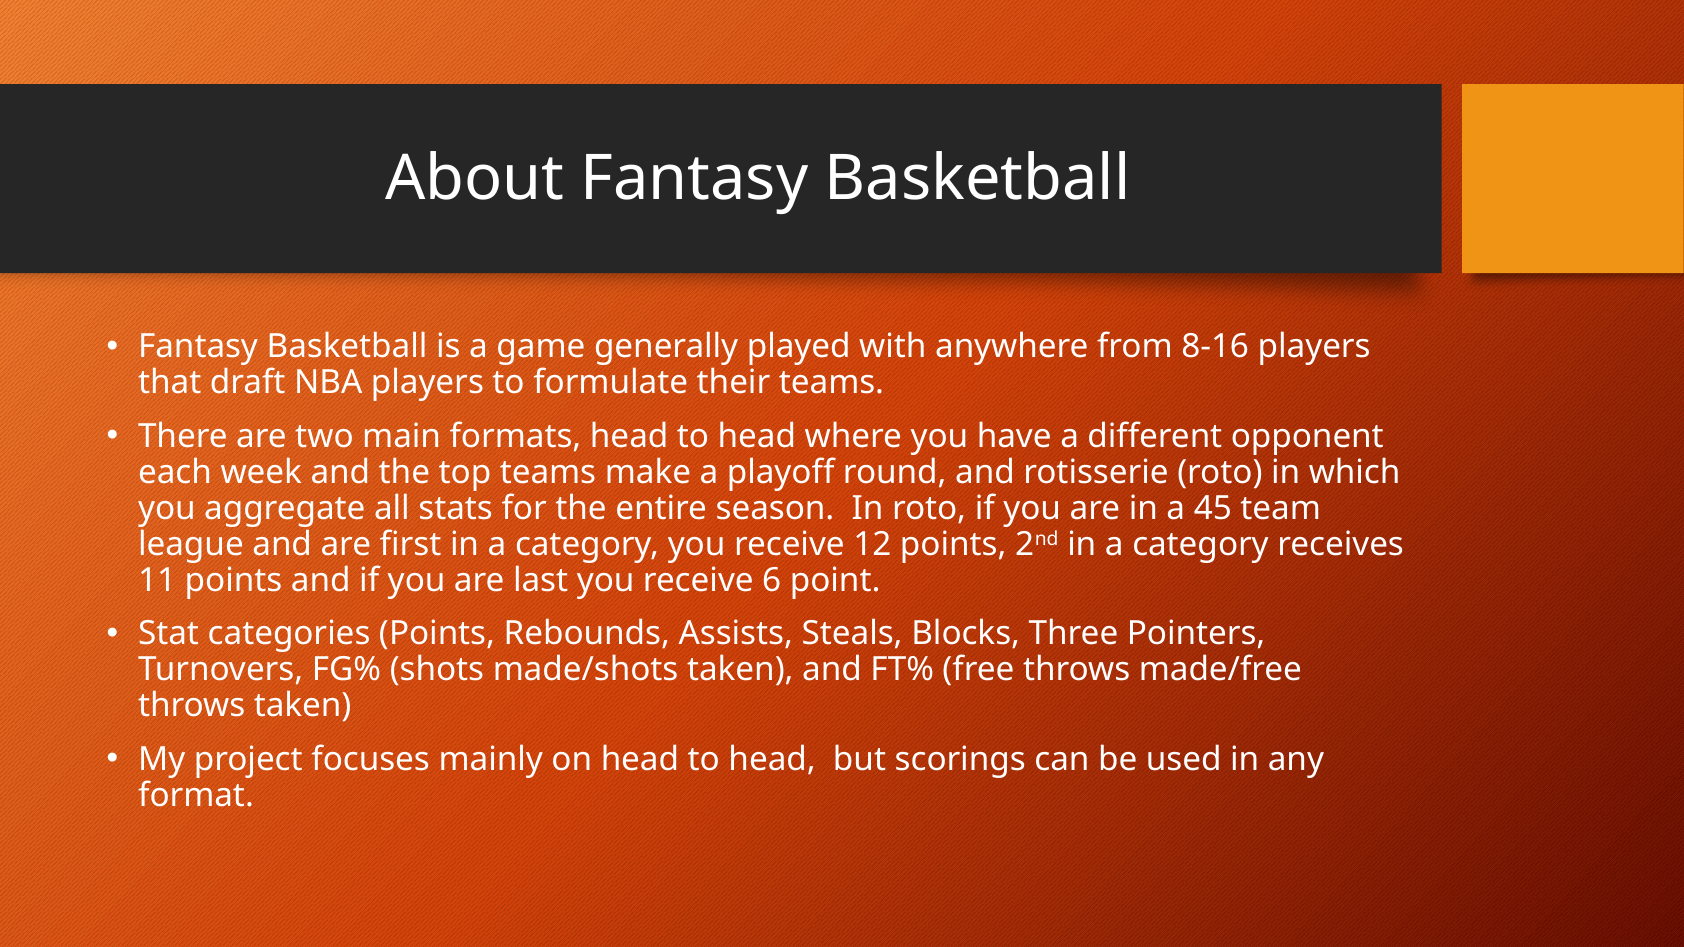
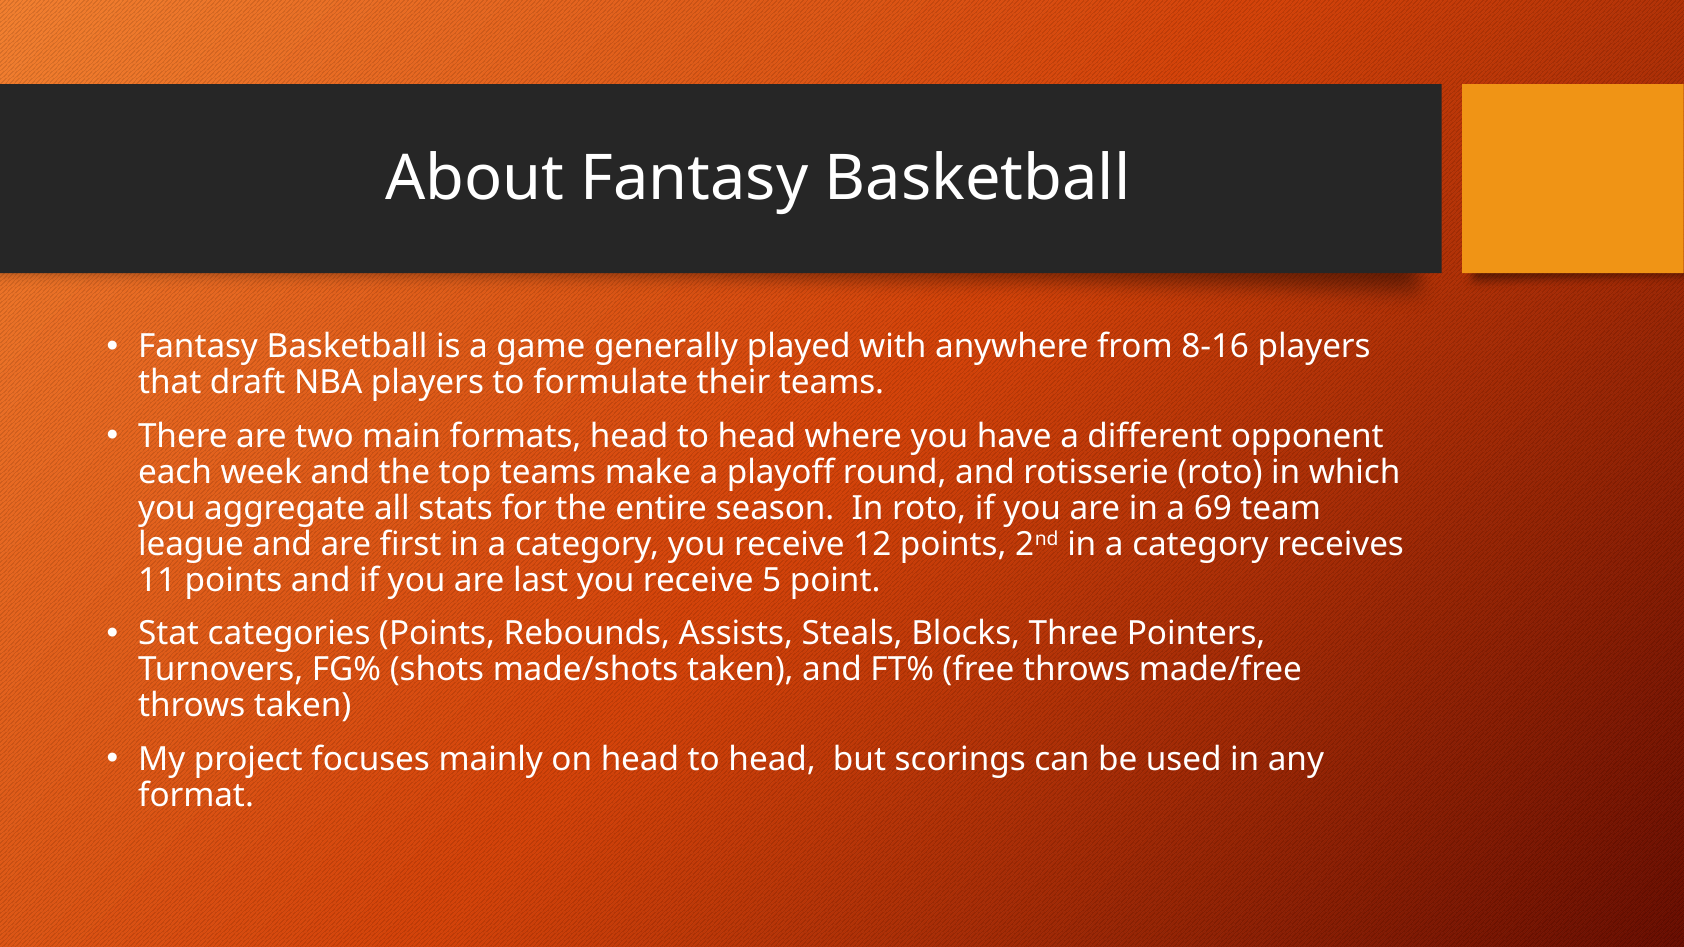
45: 45 -> 69
6: 6 -> 5
